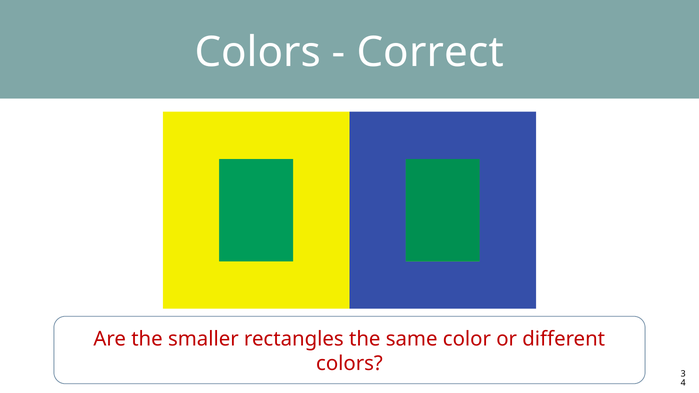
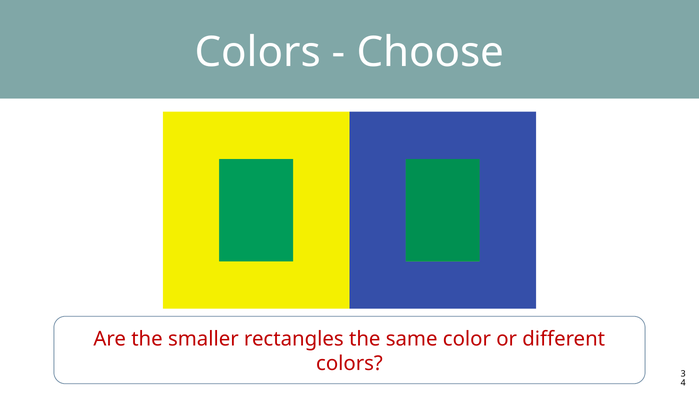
Correct: Correct -> Choose
